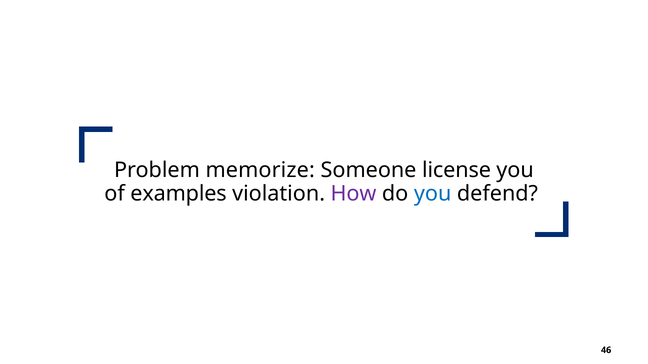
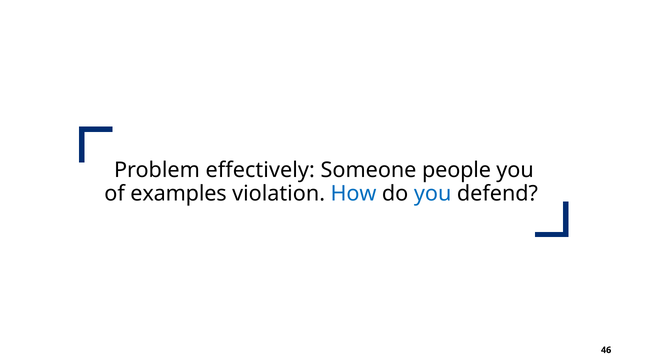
memorize: memorize -> effectively
license: license -> people
How colour: purple -> blue
